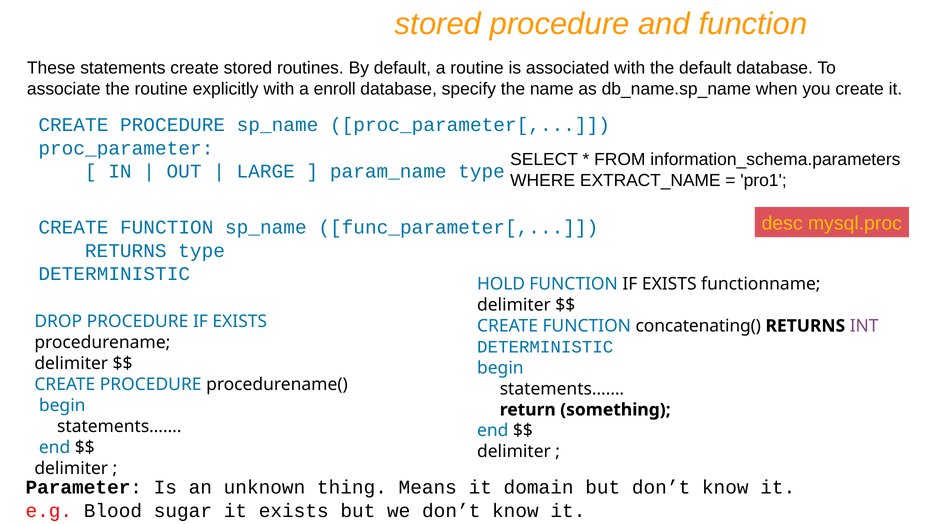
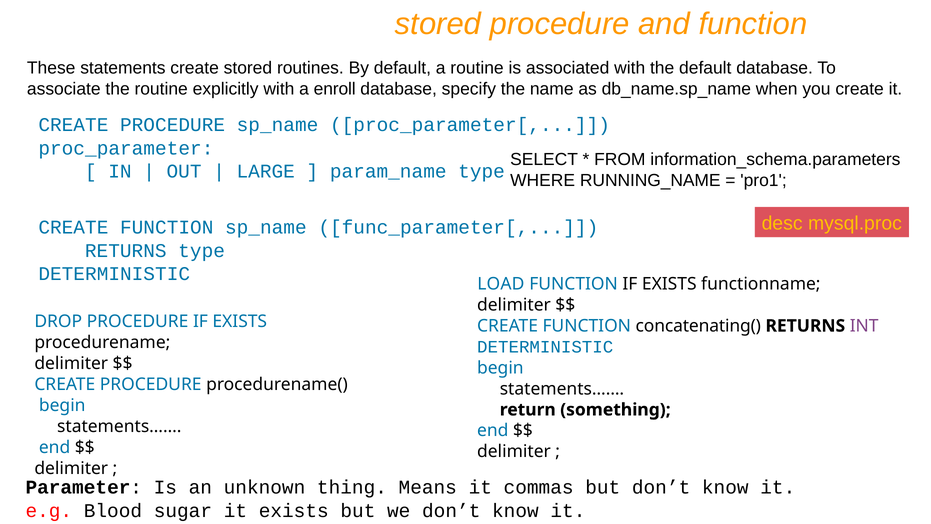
EXTRACT_NAME: EXTRACT_NAME -> RUNNING_NAME
HOLD: HOLD -> LOAD
domain: domain -> commas
